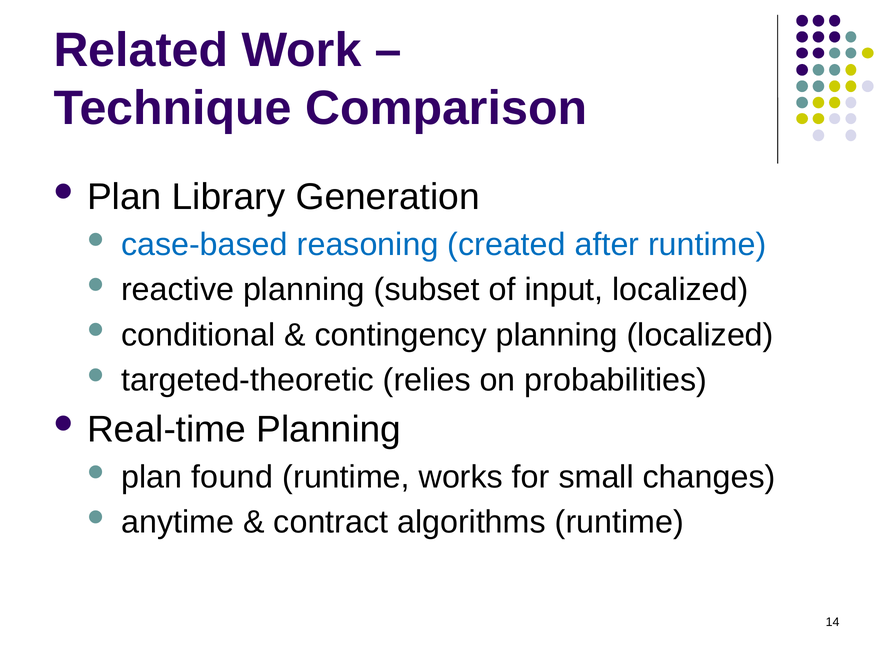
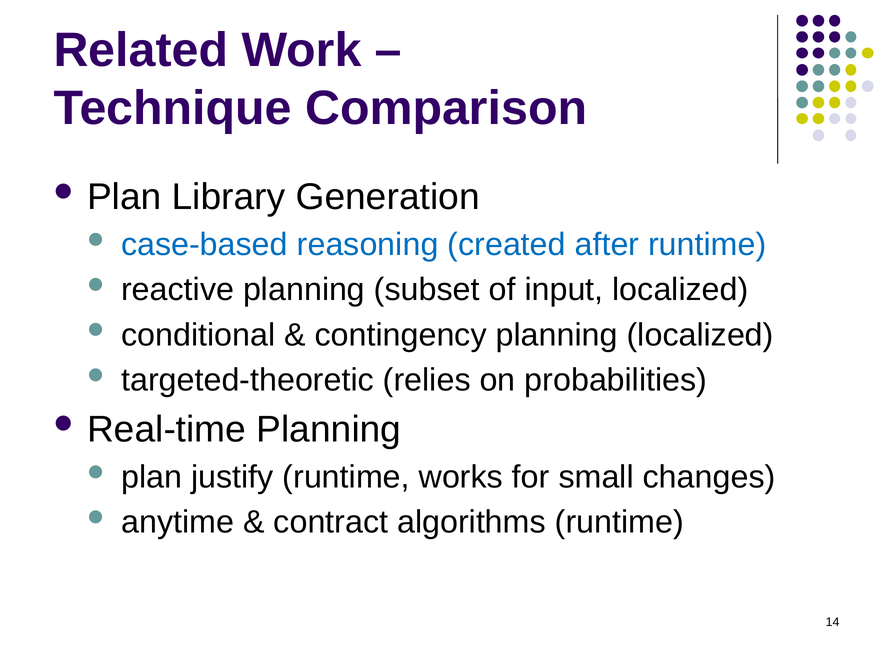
found: found -> justify
